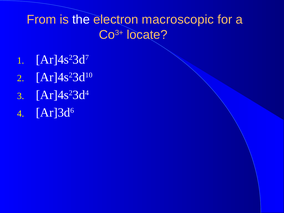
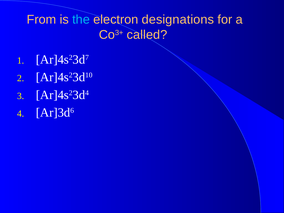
the colour: white -> light blue
macroscopic: macroscopic -> designations
locate: locate -> called
